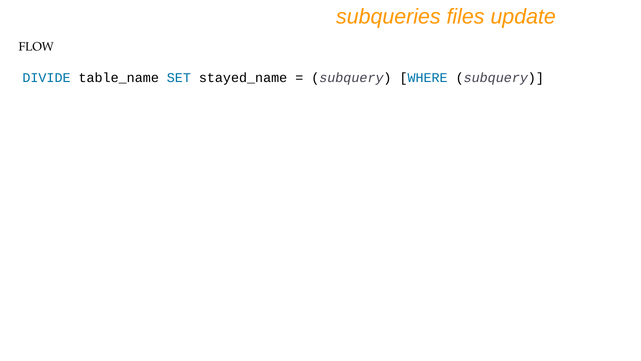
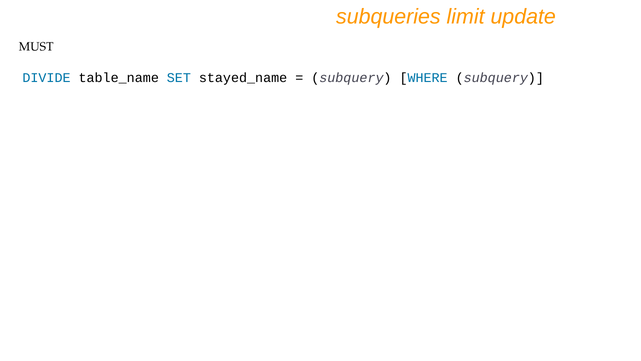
files: files -> limit
FLOW: FLOW -> MUST
